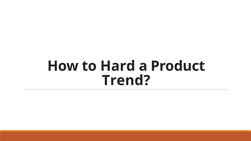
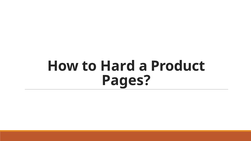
Trend: Trend -> Pages
